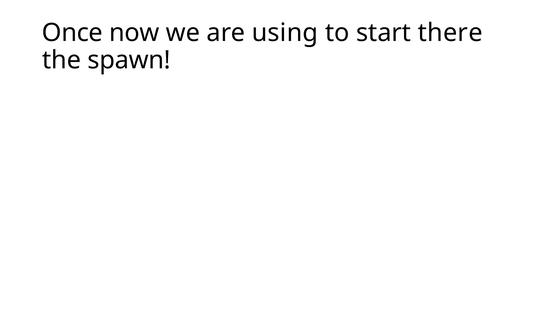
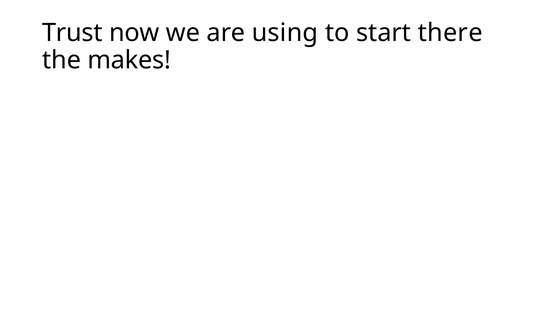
Once: Once -> Trust
spawn: spawn -> makes
